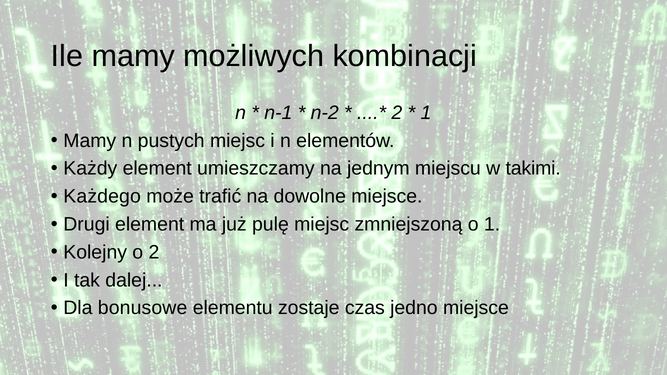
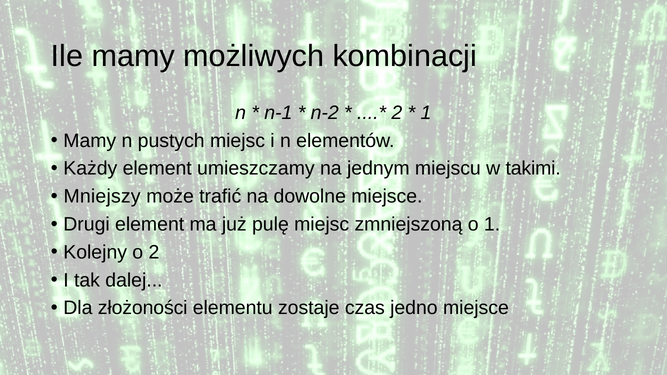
Każdego: Każdego -> Mniejszy
bonusowe: bonusowe -> złożoności
